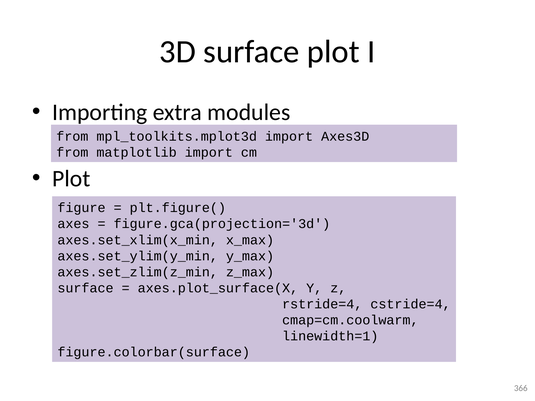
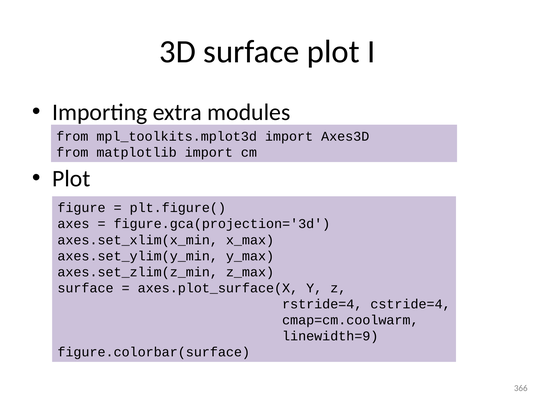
linewidth=1: linewidth=1 -> linewidth=9
